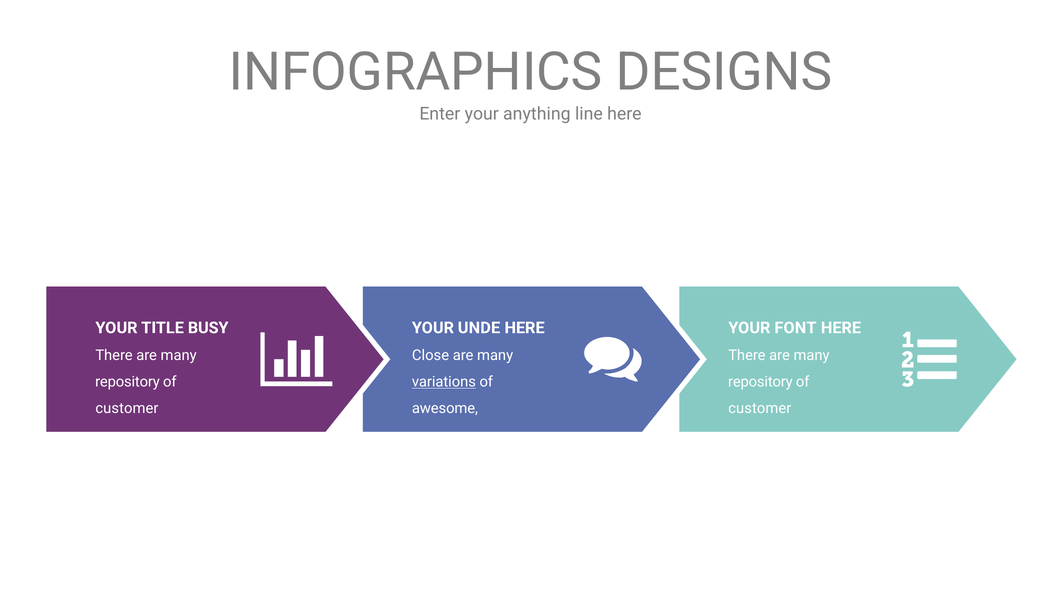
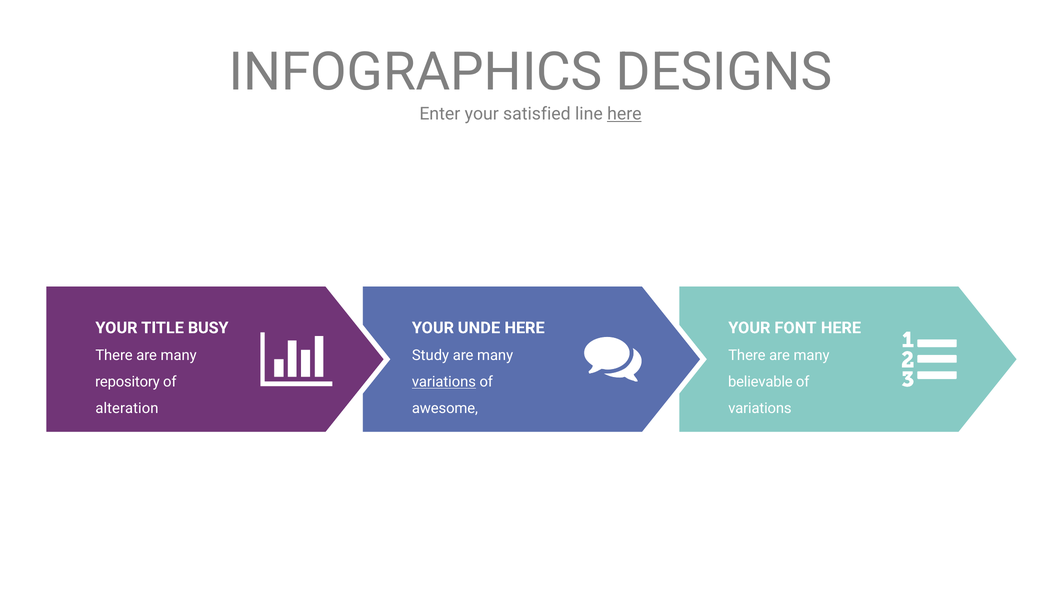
anything: anything -> satisfied
here at (624, 114) underline: none -> present
Close: Close -> Study
repository at (760, 382): repository -> believable
customer at (127, 408): customer -> alteration
customer at (760, 408): customer -> variations
